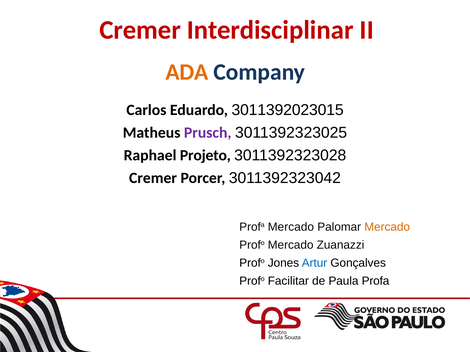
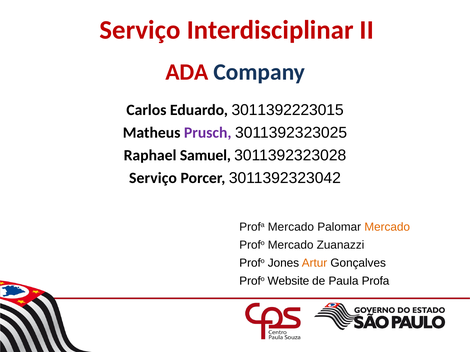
Cremer at (140, 30): Cremer -> Serviço
ADA colour: orange -> red
3011392023015: 3011392023015 -> 3011392223015
Projeto: Projeto -> Samuel
Cremer at (153, 178): Cremer -> Serviço
Artur colour: blue -> orange
Facilitar: Facilitar -> Website
